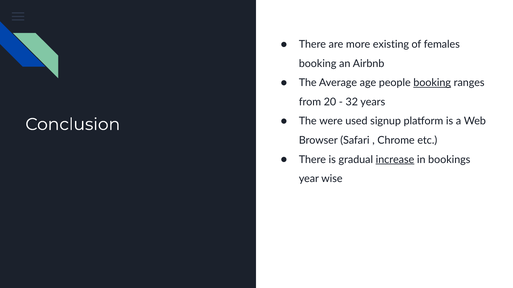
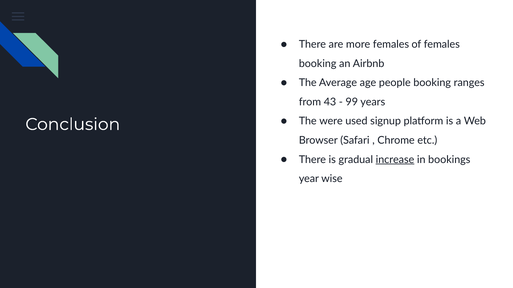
more existing: existing -> females
booking at (432, 83) underline: present -> none
20: 20 -> 43
32: 32 -> 99
